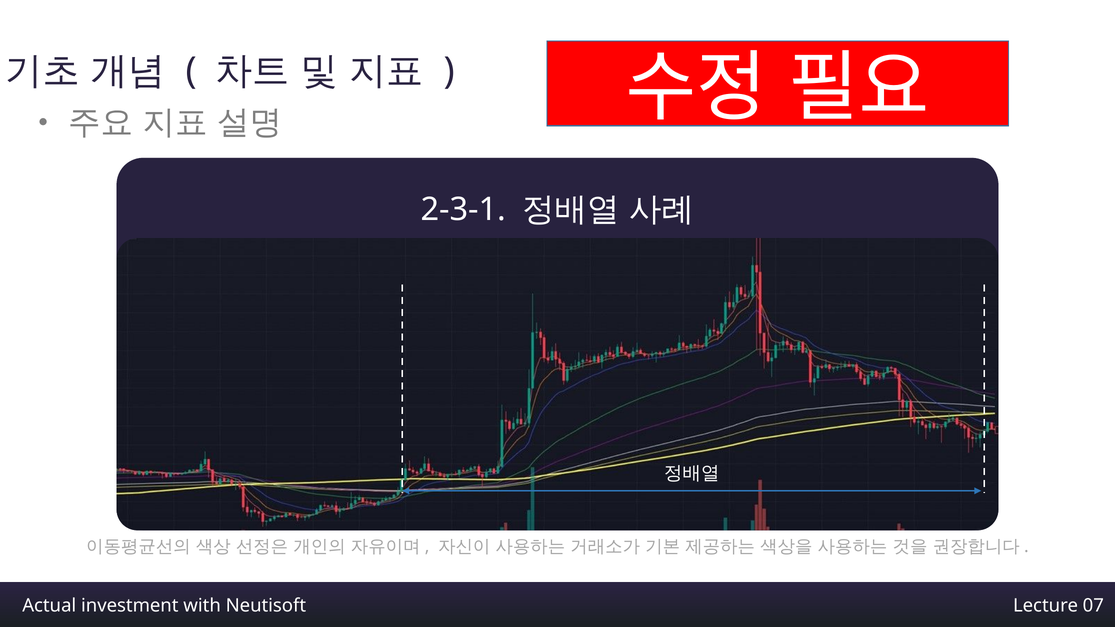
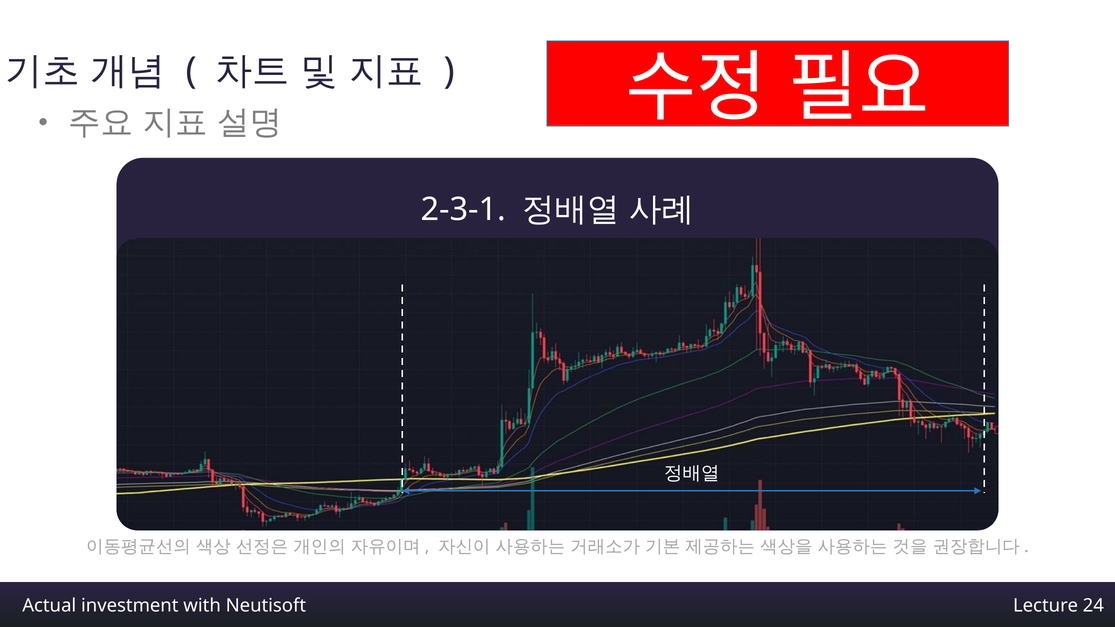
07: 07 -> 24
